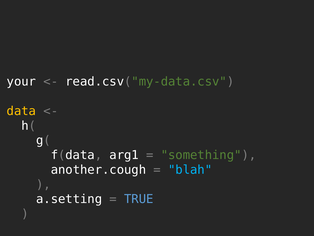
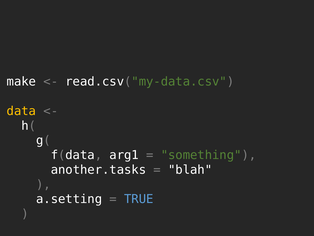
your: your -> make
another.cough: another.cough -> another.tasks
blah colour: light blue -> white
